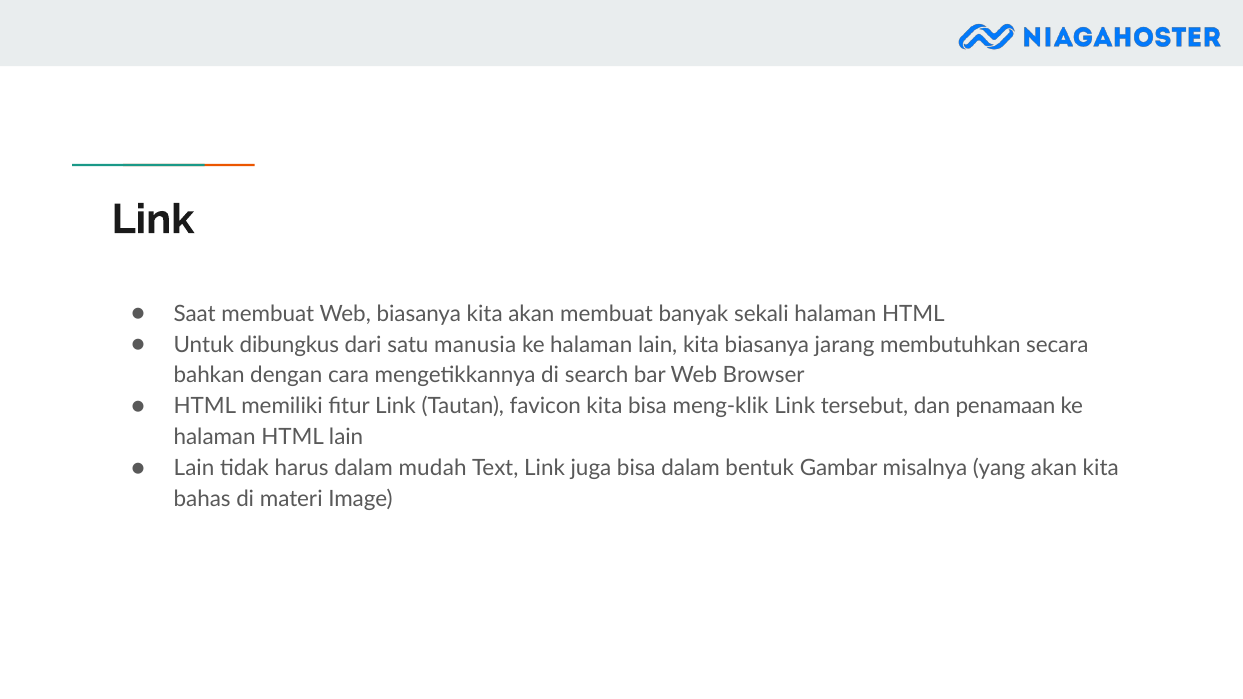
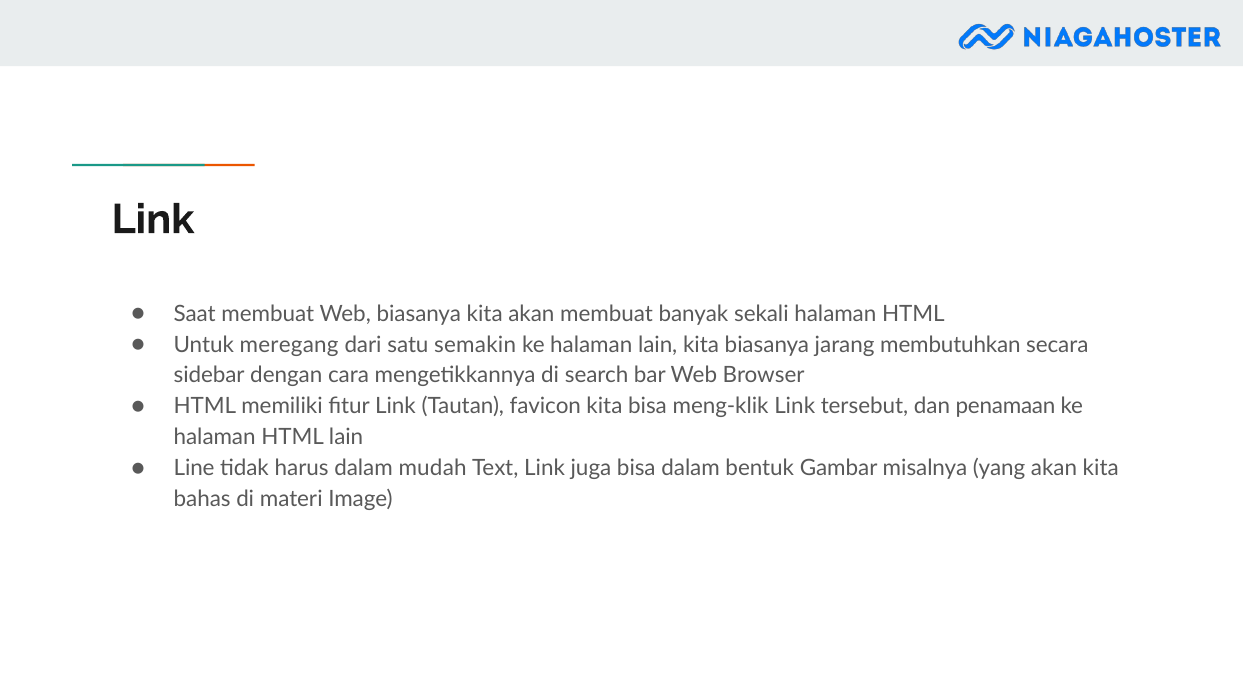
dibungkus: dibungkus -> meregang
manusia: manusia -> semakin
bahkan: bahkan -> sidebar
Lain at (194, 468): Lain -> Line
